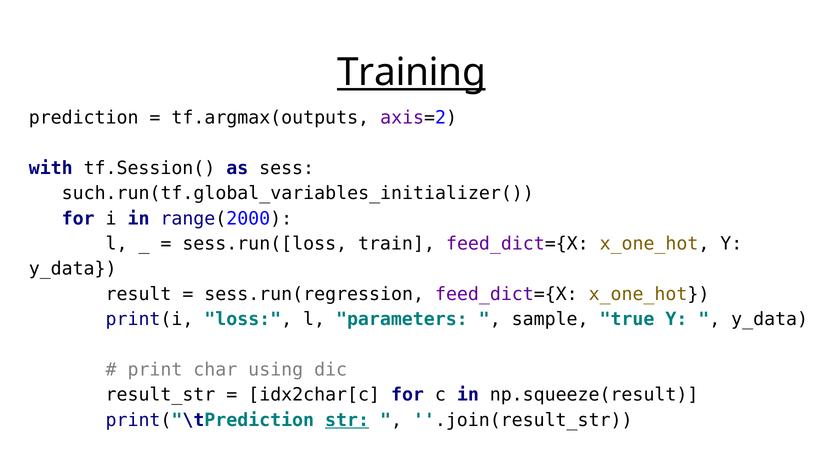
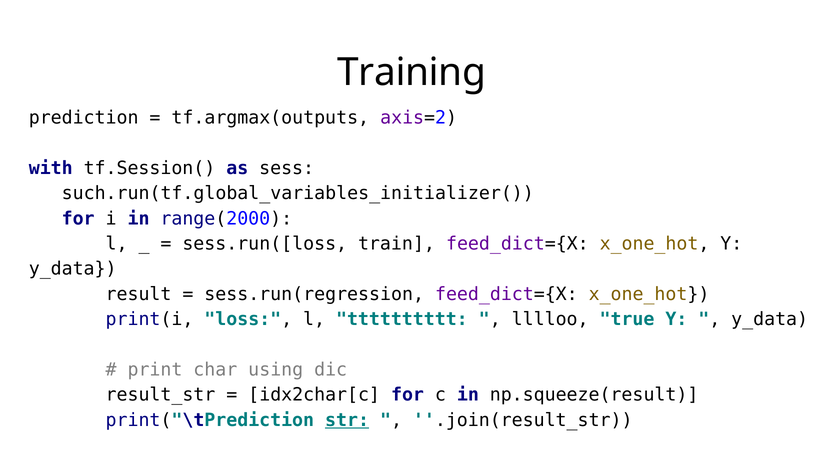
Training underline: present -> none
parameters: parameters -> tttttttttt
sample: sample -> lllloo
